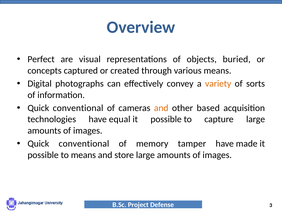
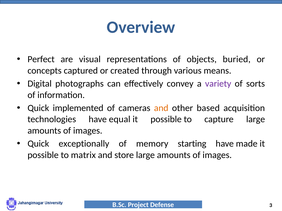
variety colour: orange -> purple
conventional at (78, 108): conventional -> implemented
conventional at (84, 144): conventional -> exceptionally
tamper: tamper -> starting
to means: means -> matrix
